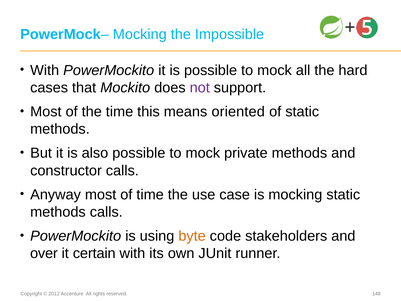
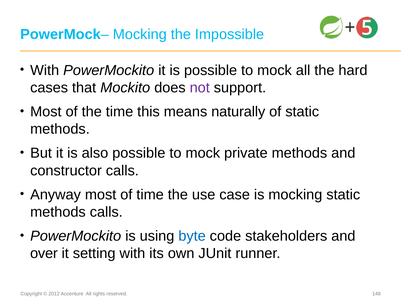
oriented: oriented -> naturally
byte colour: orange -> blue
certain: certain -> setting
